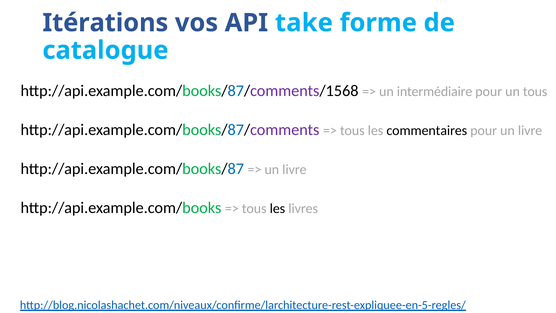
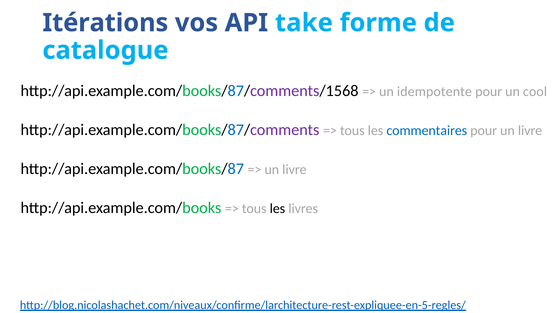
intermédiaire: intermédiaire -> idempotente
un tous: tous -> cool
commentaires colour: black -> blue
